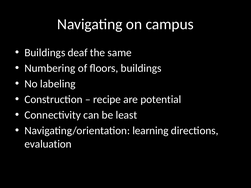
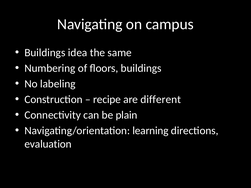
deaf: deaf -> idea
potential: potential -> different
least: least -> plain
